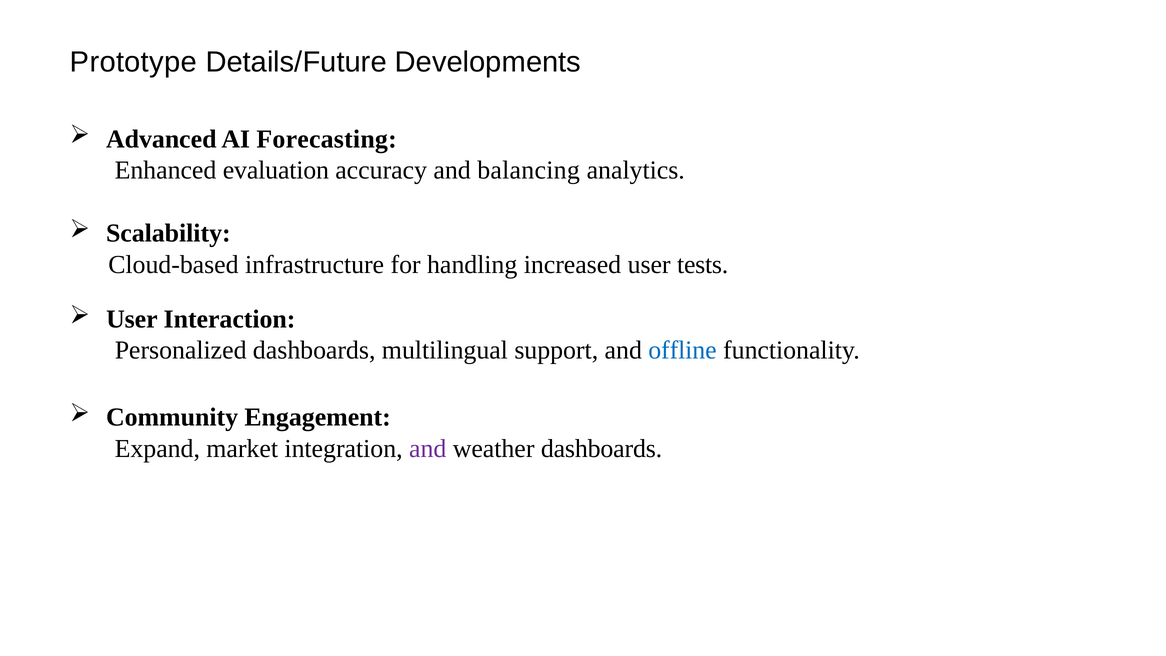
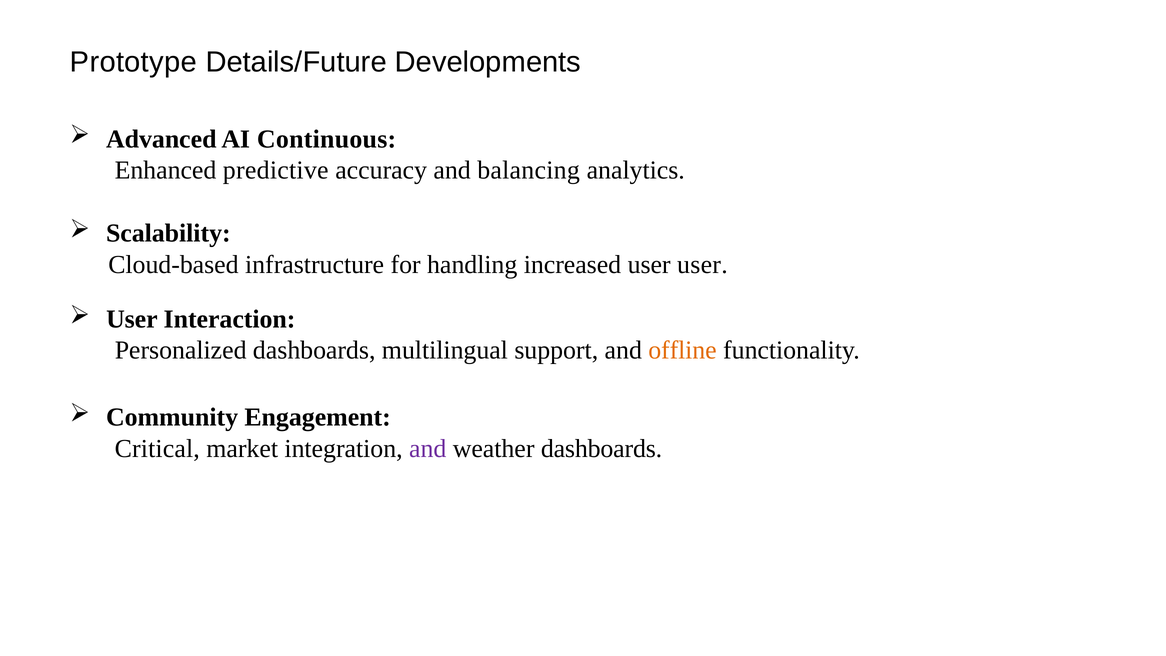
Forecasting: Forecasting -> Continuous
evaluation: evaluation -> predictive
user tests: tests -> user
offline colour: blue -> orange
Expand: Expand -> Critical
